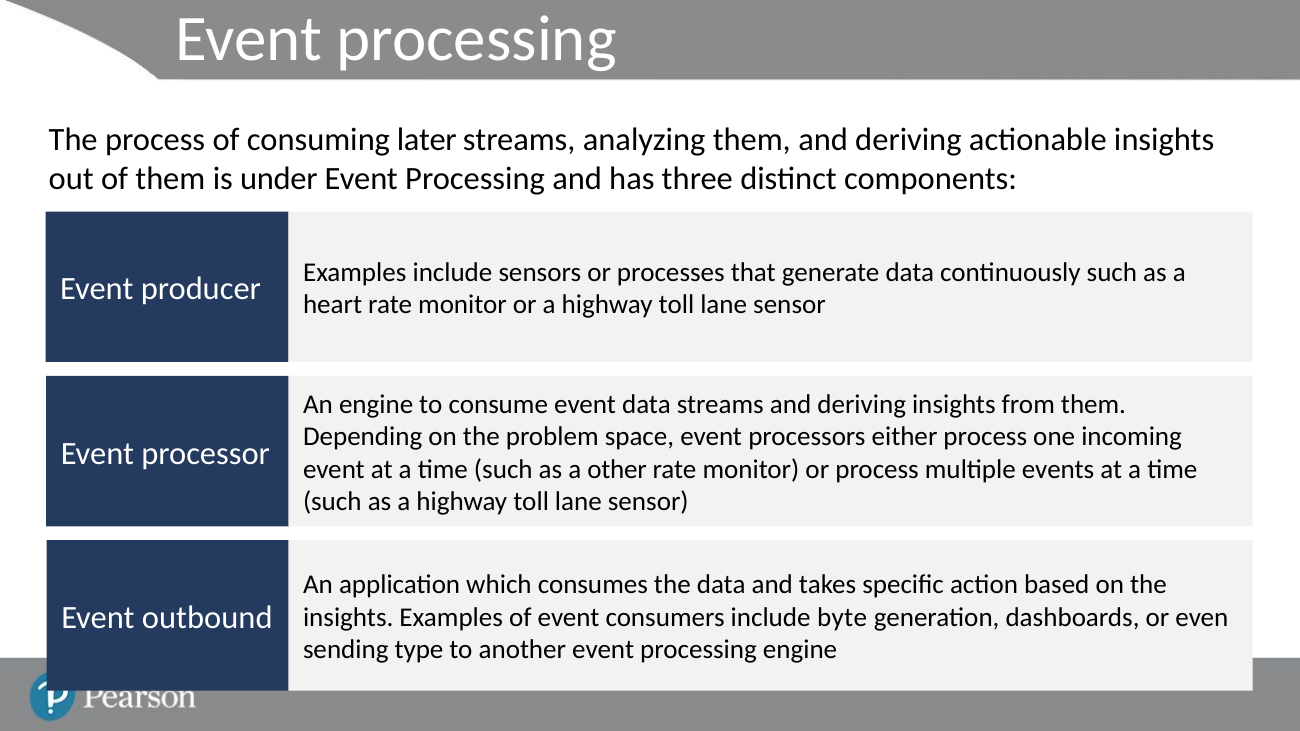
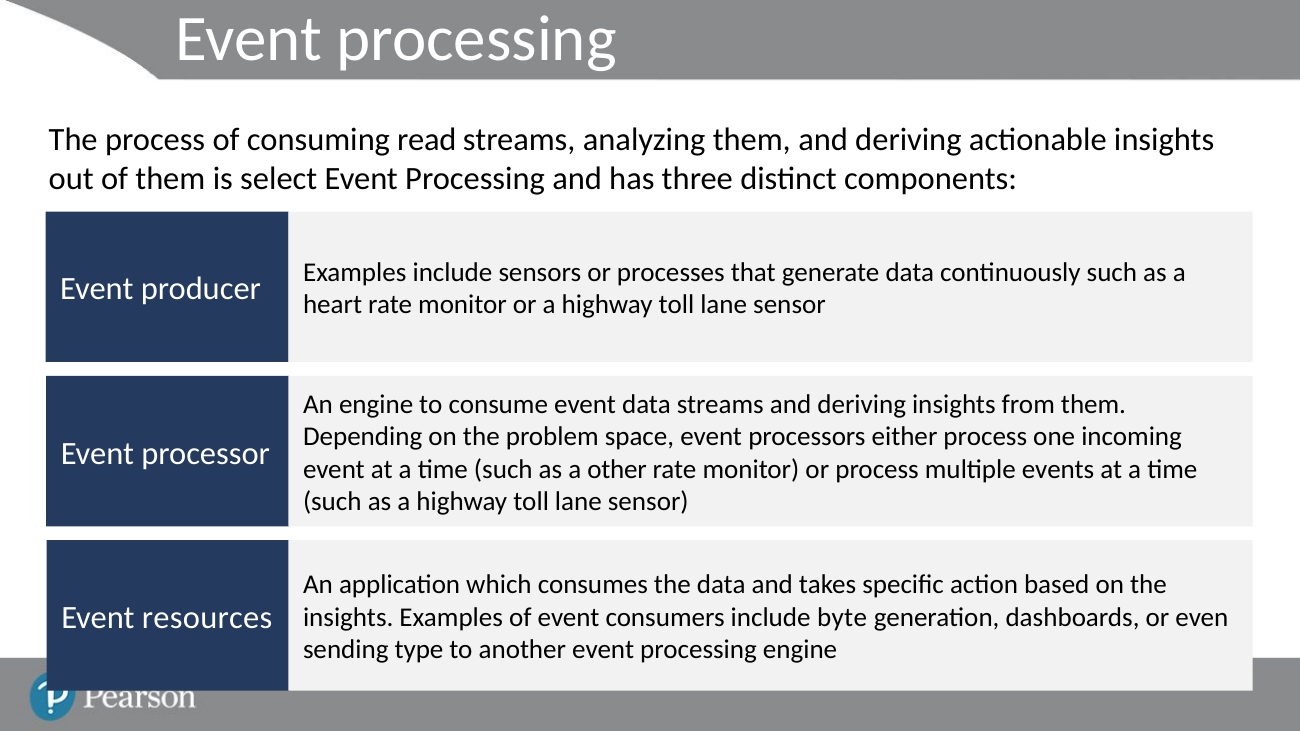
later: later -> read
under: under -> select
outbound: outbound -> resources
